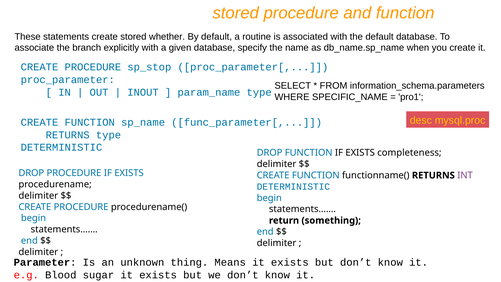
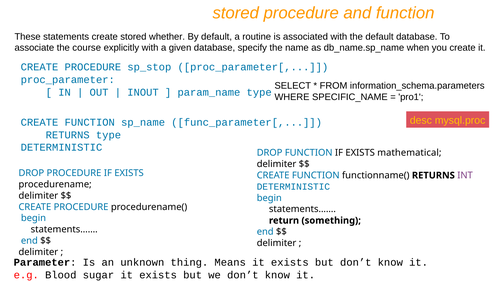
branch: branch -> course
completeness: completeness -> mathematical
